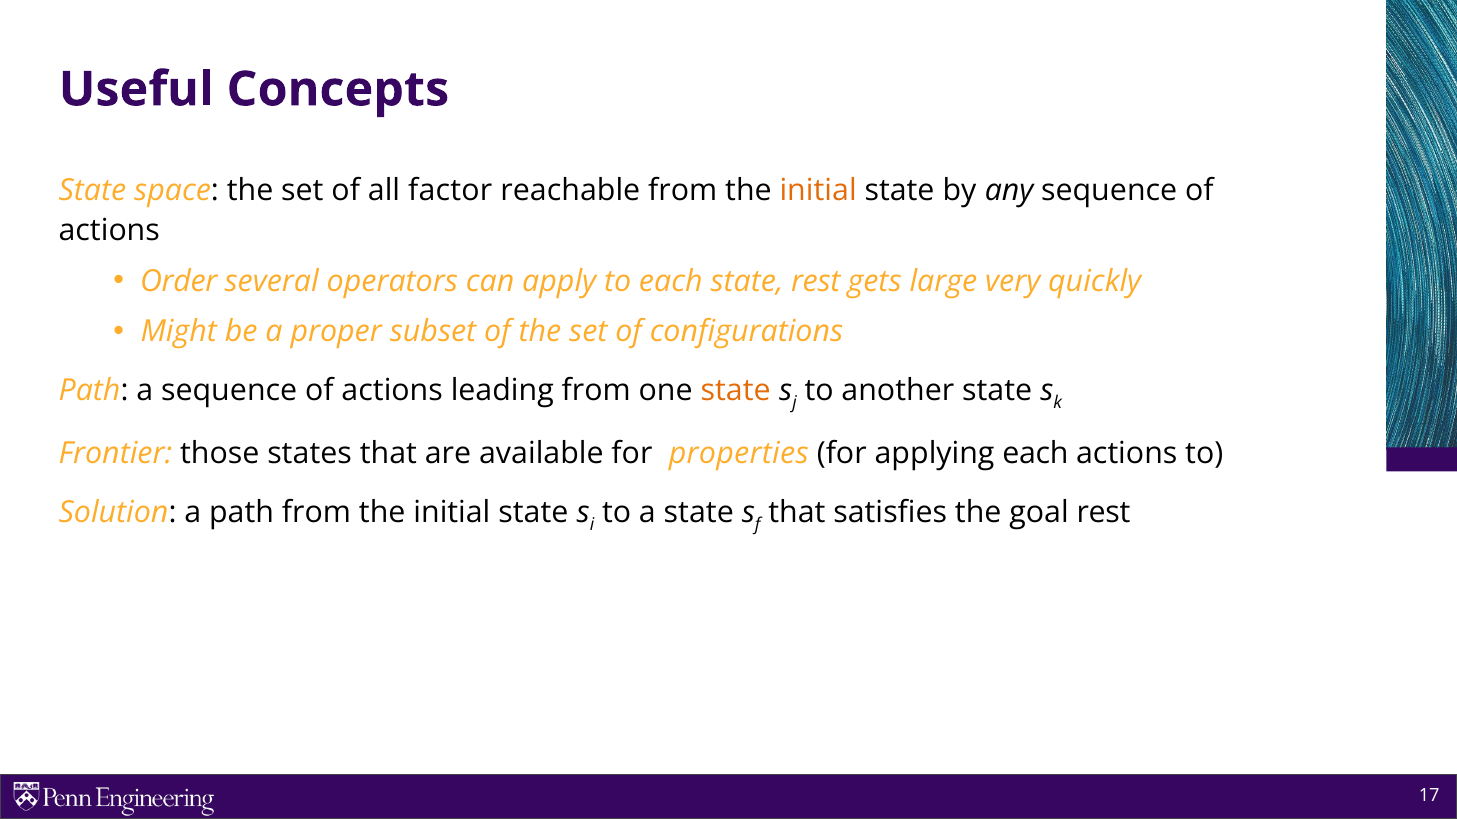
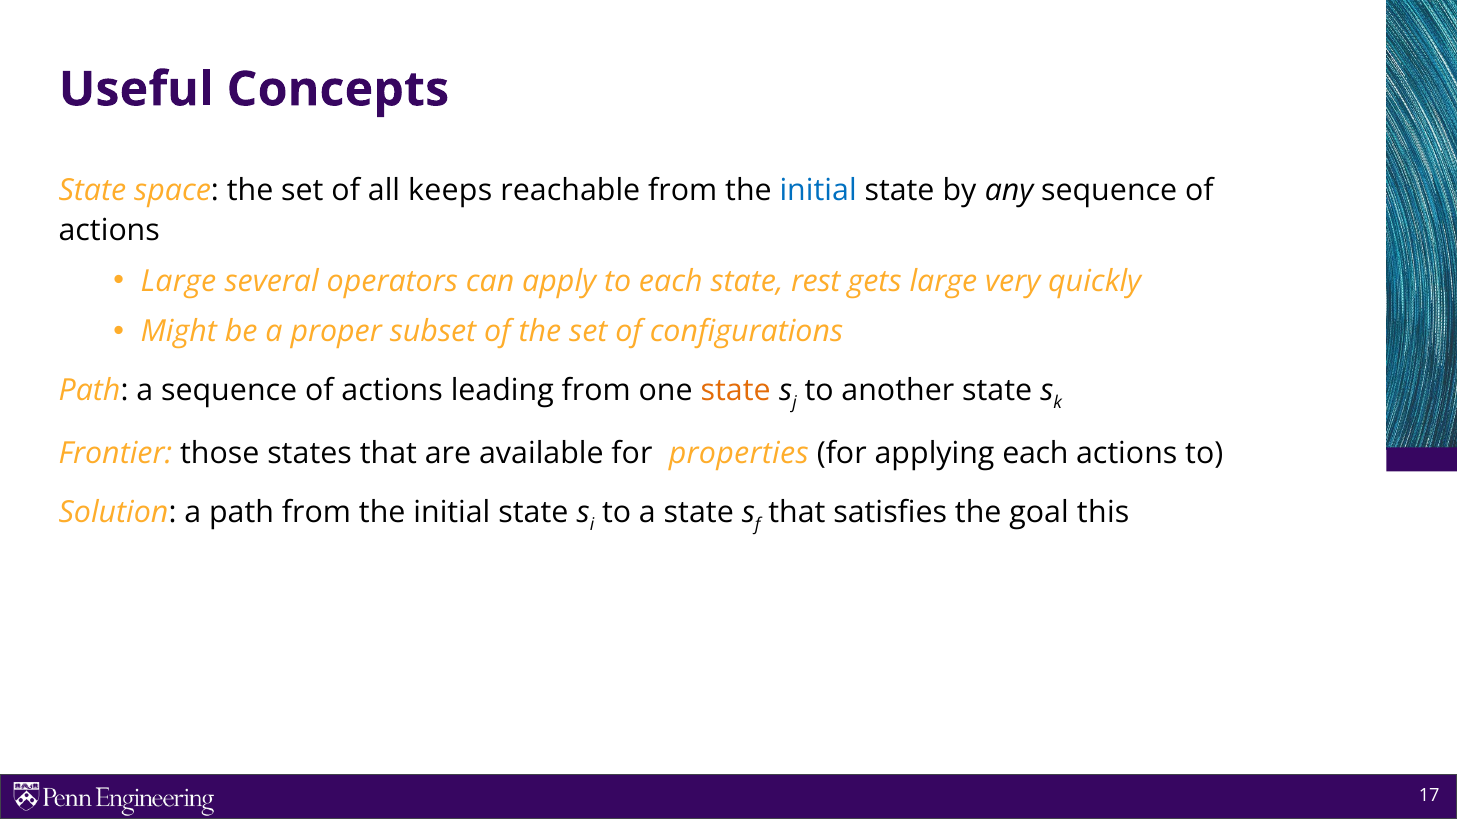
factor: factor -> keeps
initial at (818, 191) colour: orange -> blue
Order at (179, 281): Order -> Large
goal rest: rest -> this
